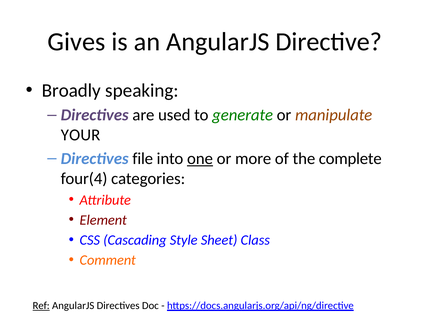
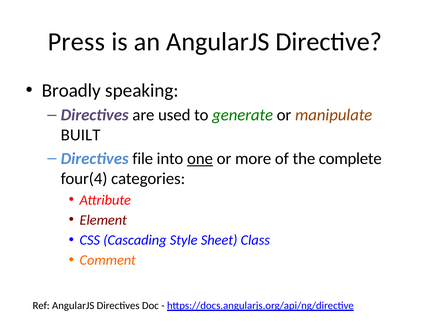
Gives: Gives -> Press
YOUR: YOUR -> BUILT
Ref underline: present -> none
